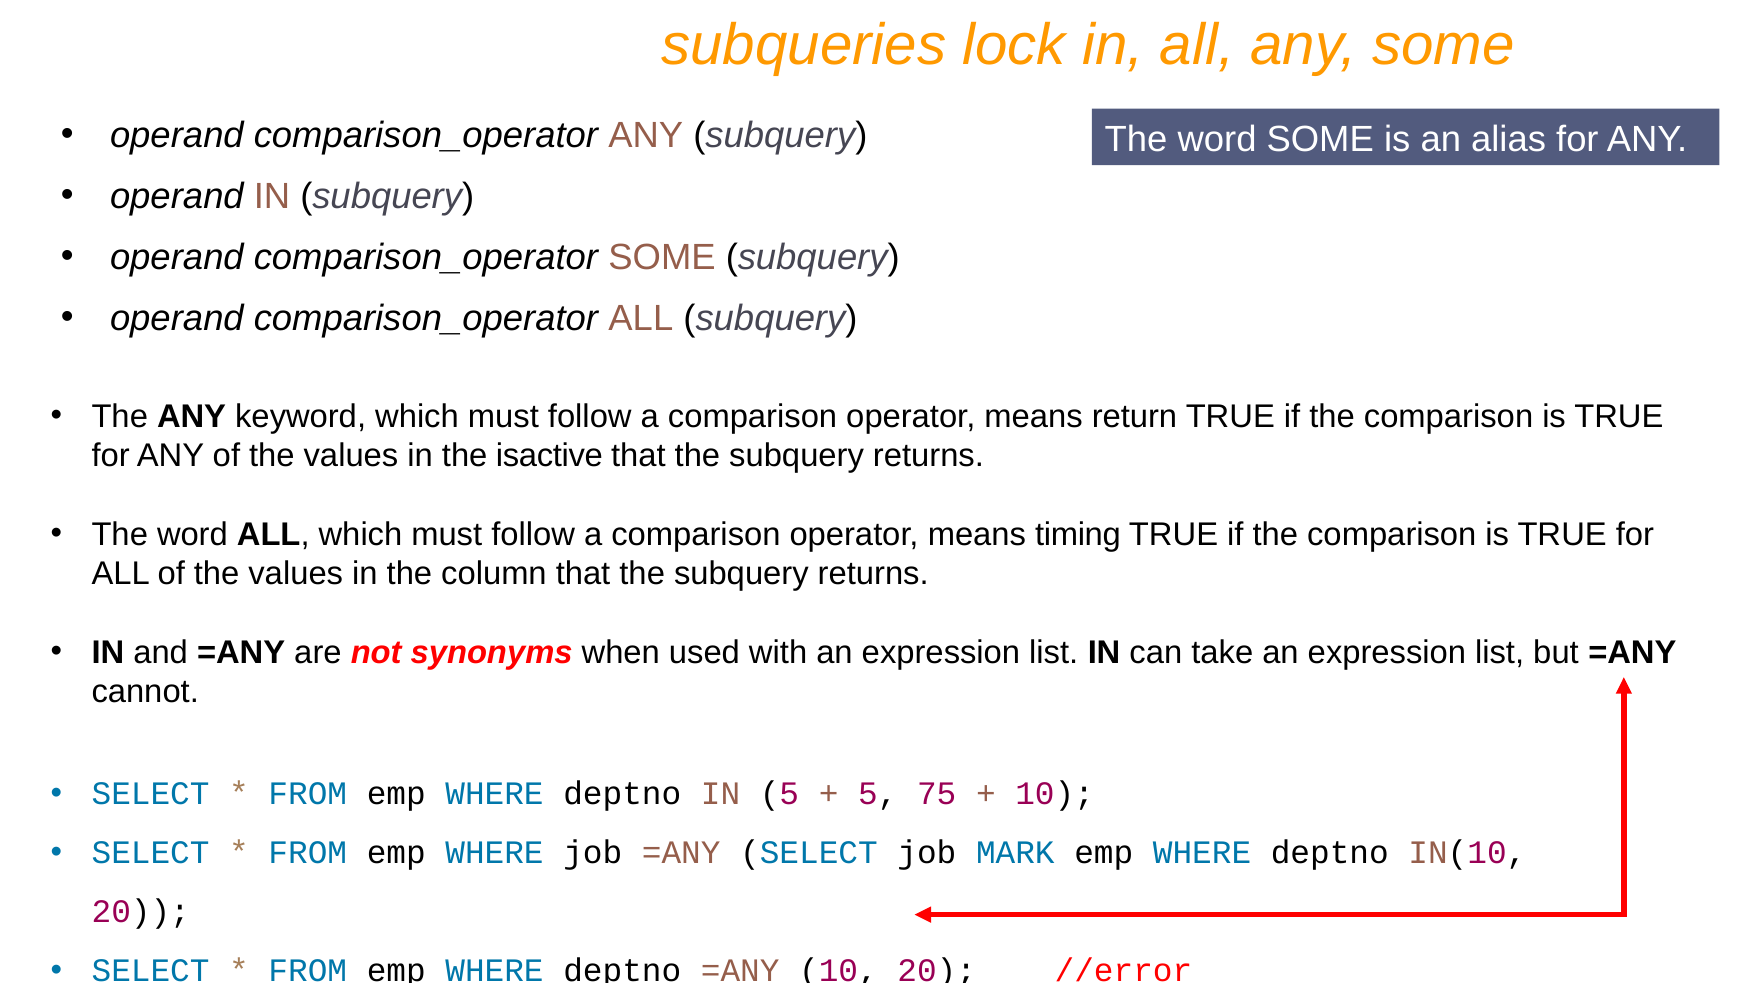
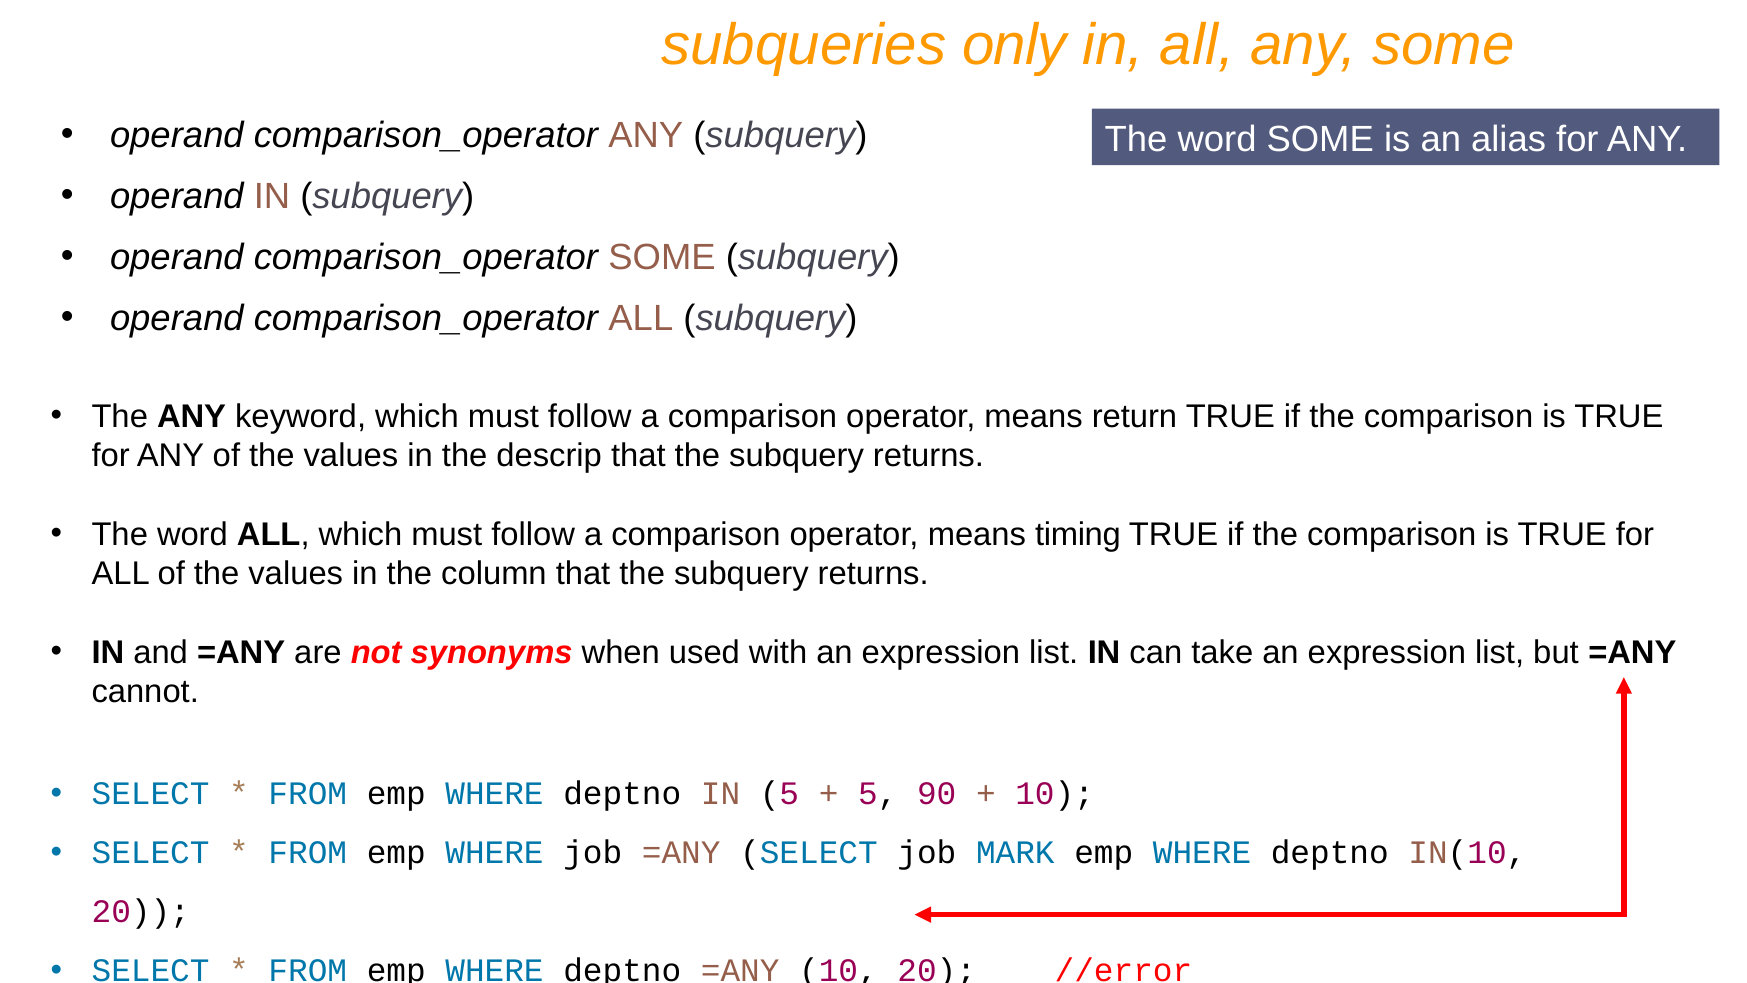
lock: lock -> only
isactive: isactive -> descrip
75: 75 -> 90
